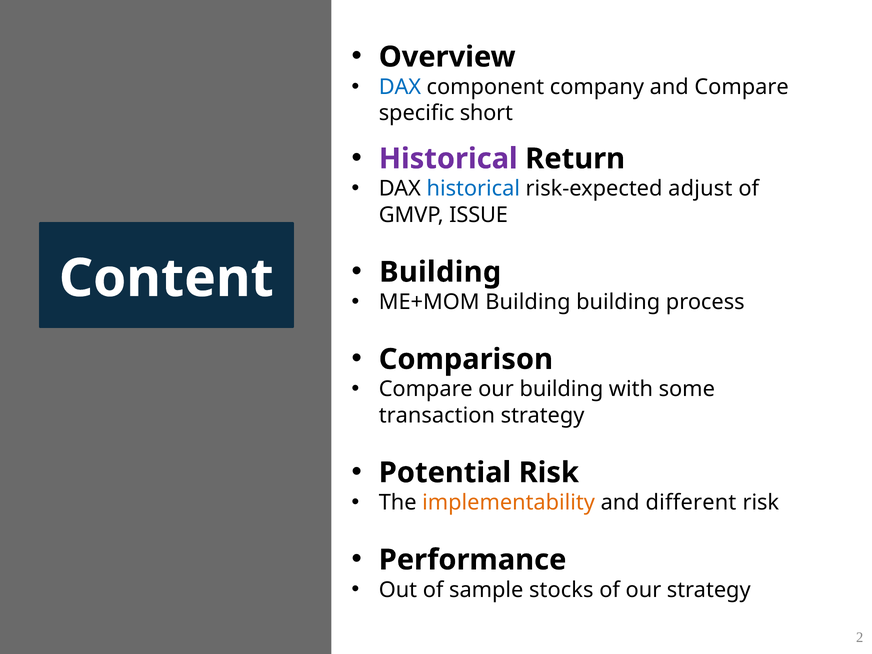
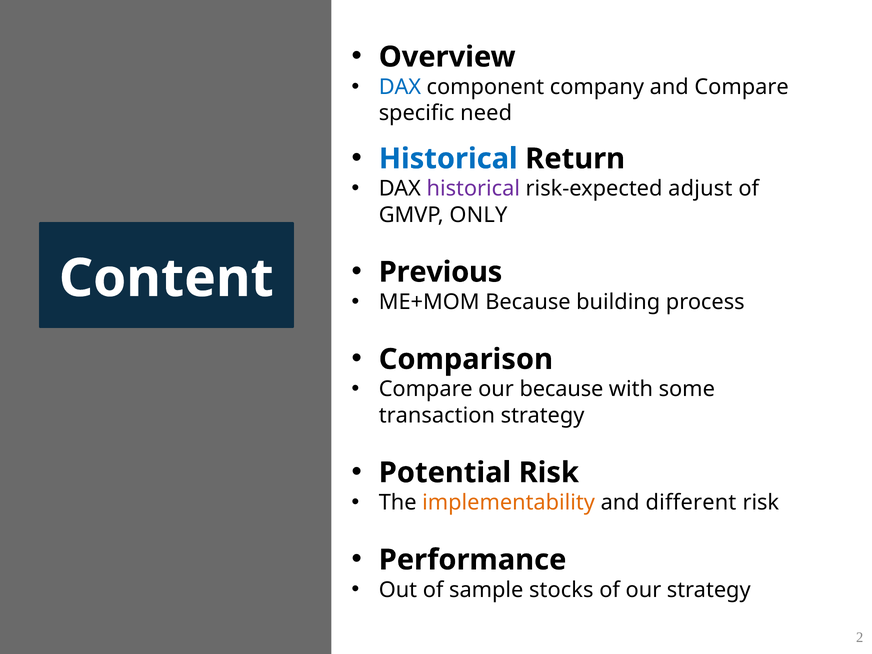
short: short -> need
Historical at (448, 159) colour: purple -> blue
historical at (473, 189) colour: blue -> purple
ISSUE: ISSUE -> ONLY
Building at (440, 272): Building -> Previous
ME+MOM Building: Building -> Because
our building: building -> because
